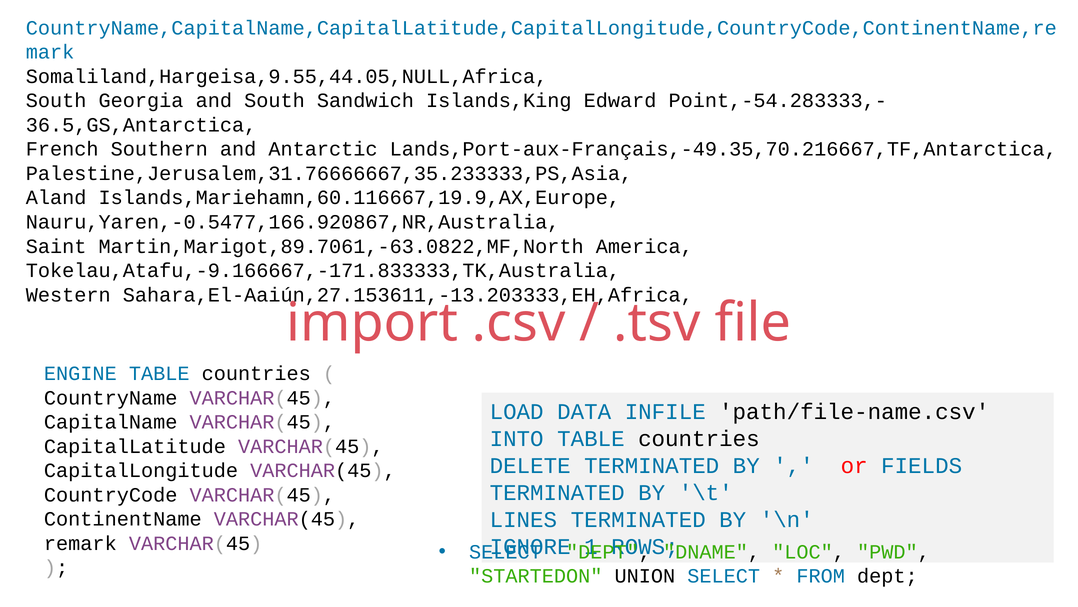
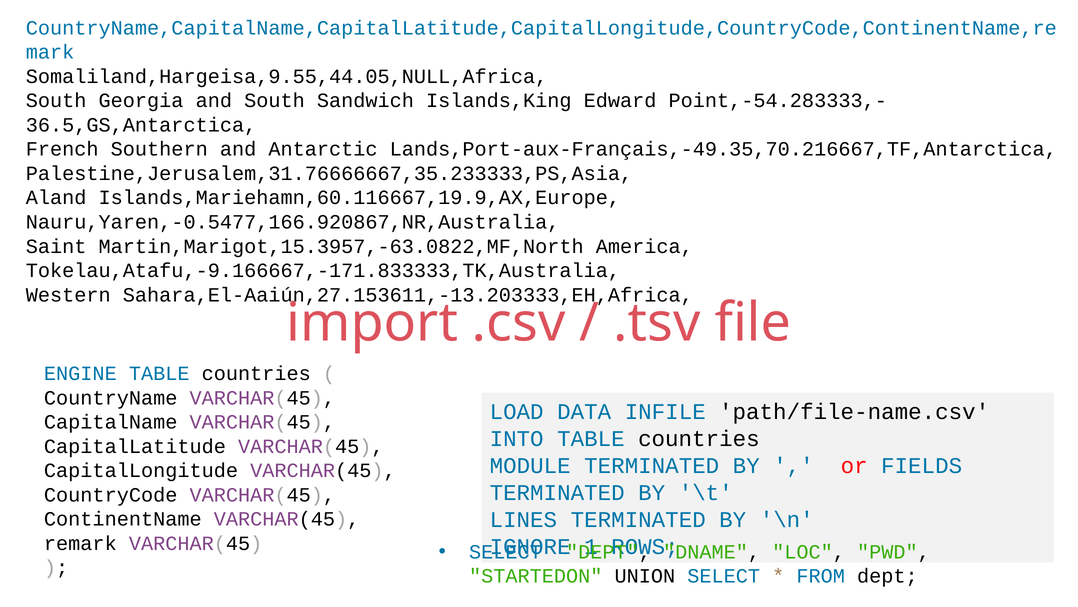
Martin,Marigot,89.7061,-63.0822,MF,North: Martin,Marigot,89.7061,-63.0822,MF,North -> Martin,Marigot,15.3957,-63.0822,MF,North
DELETE: DELETE -> MODULE
